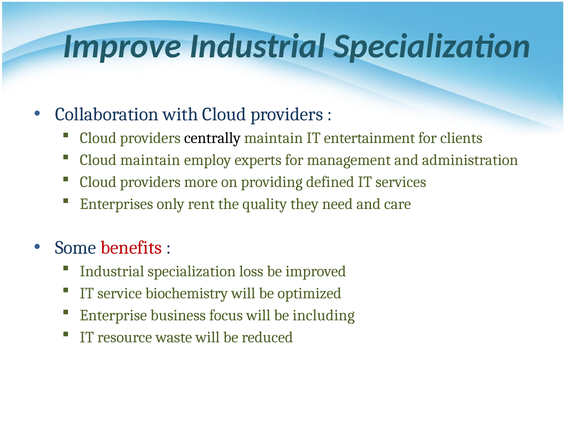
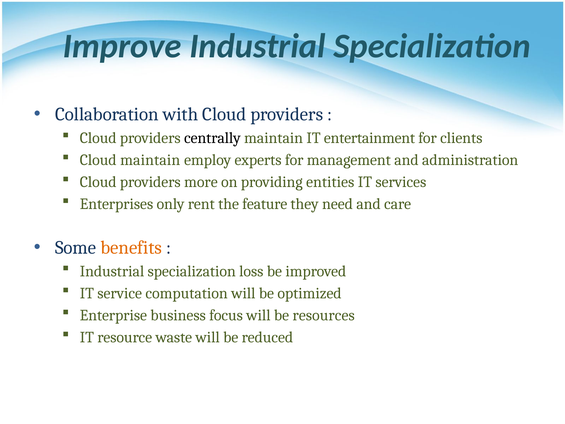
defined: defined -> entities
quality: quality -> feature
benefits colour: red -> orange
biochemistry: biochemistry -> computation
including: including -> resources
